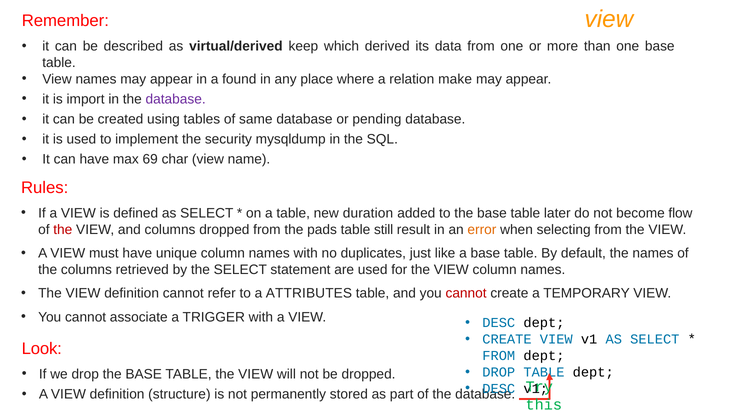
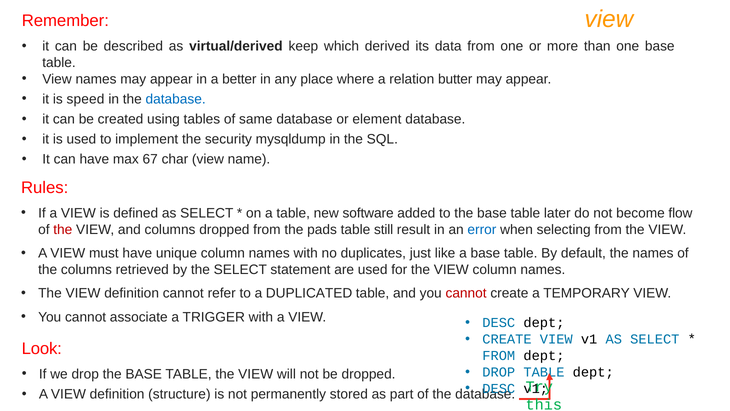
found: found -> better
make: make -> butter
import: import -> speed
database at (176, 99) colour: purple -> blue
pending: pending -> element
69: 69 -> 67
duration: duration -> software
error colour: orange -> blue
ATTRIBUTES: ATTRIBUTES -> DUPLICATED
